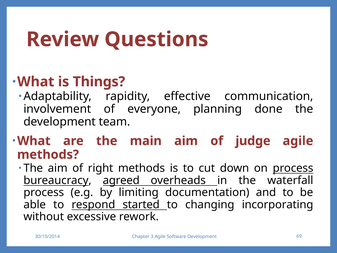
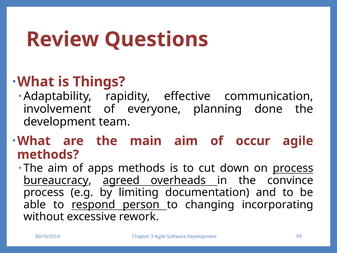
judge: judge -> occur
right: right -> apps
waterfall: waterfall -> convince
started: started -> person
